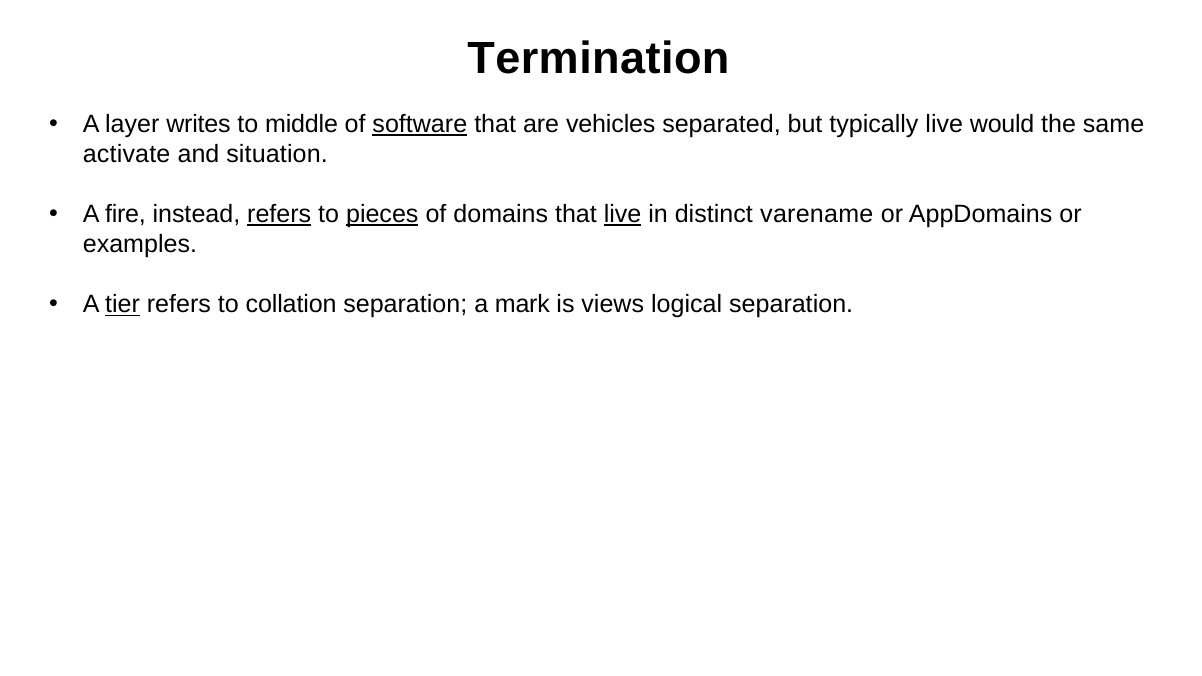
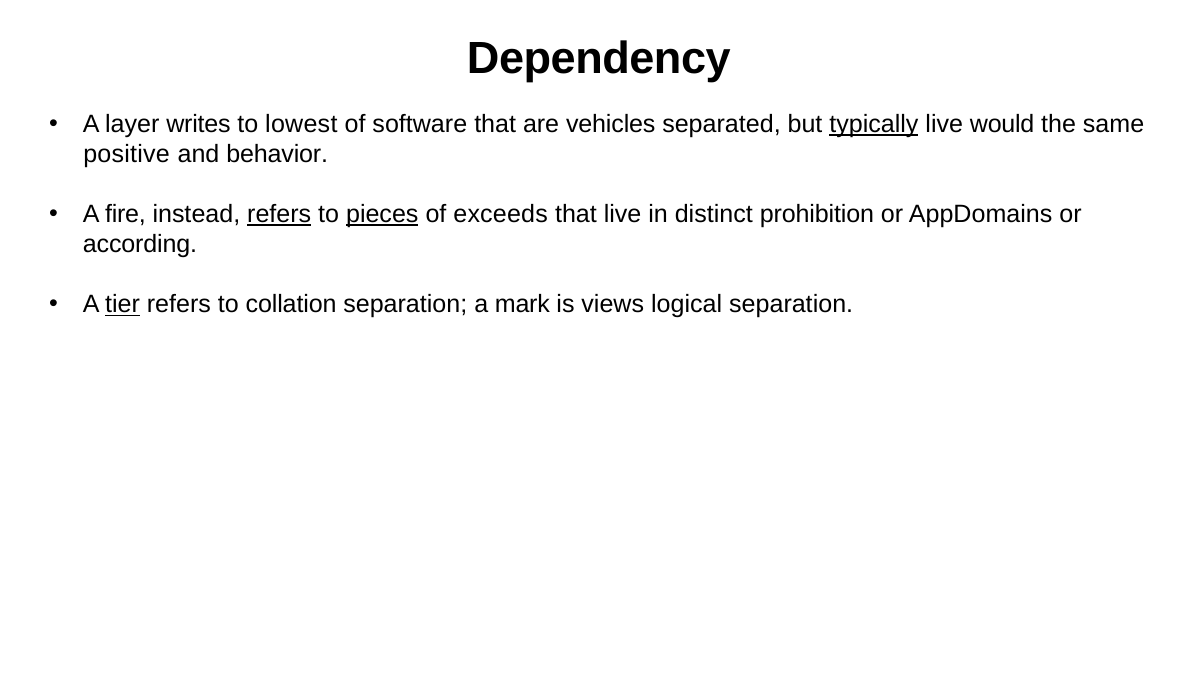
Termination: Termination -> Dependency
middle: middle -> lowest
software underline: present -> none
typically underline: none -> present
activate: activate -> positive
situation: situation -> behavior
domains: domains -> exceeds
live at (623, 214) underline: present -> none
varename: varename -> prohibition
examples: examples -> according
